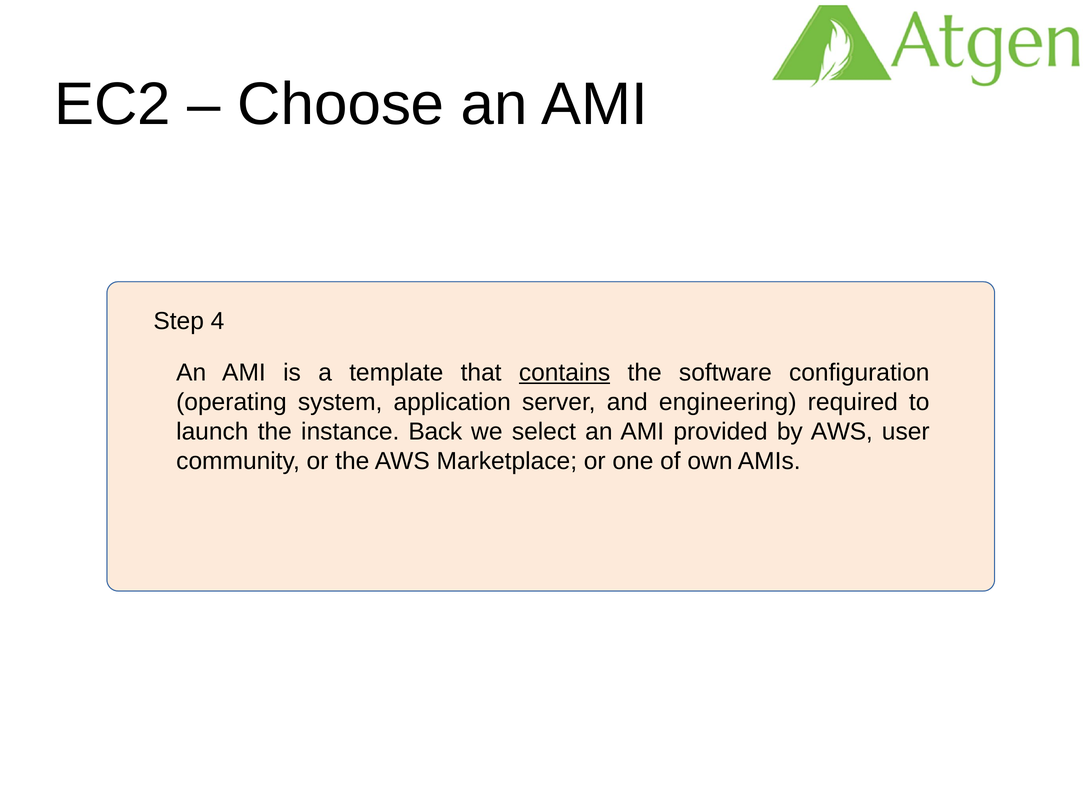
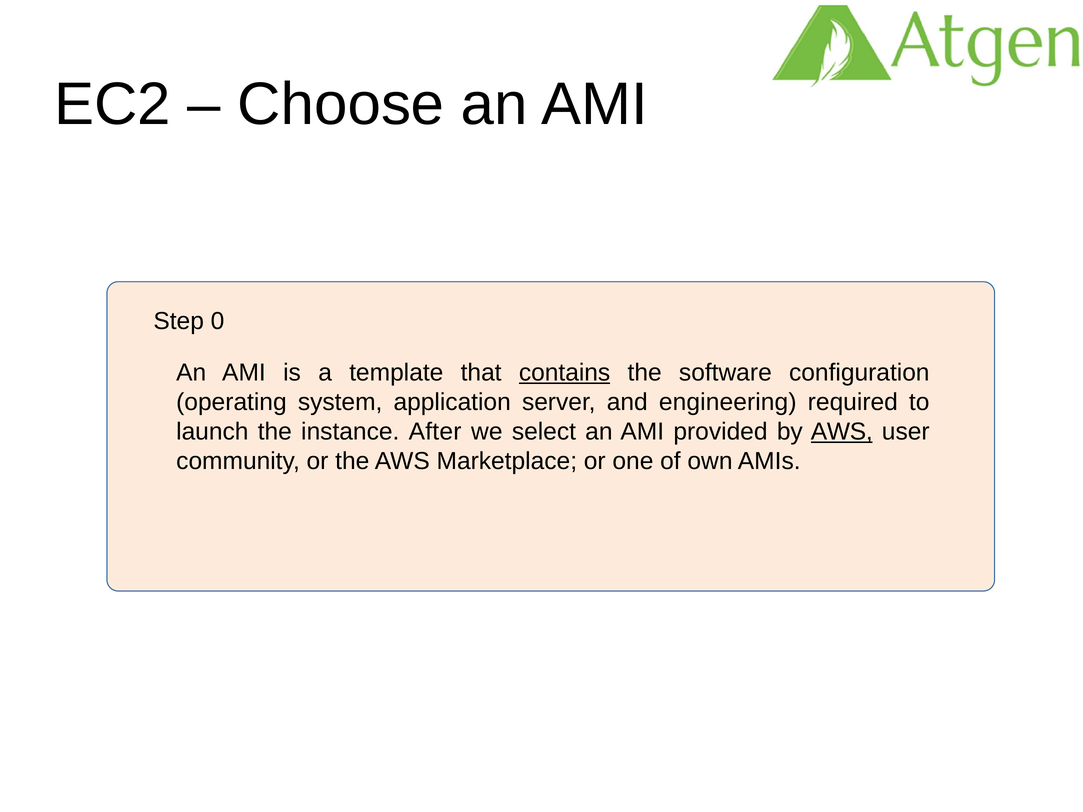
4: 4 -> 0
Back: Back -> After
AWS at (842, 432) underline: none -> present
